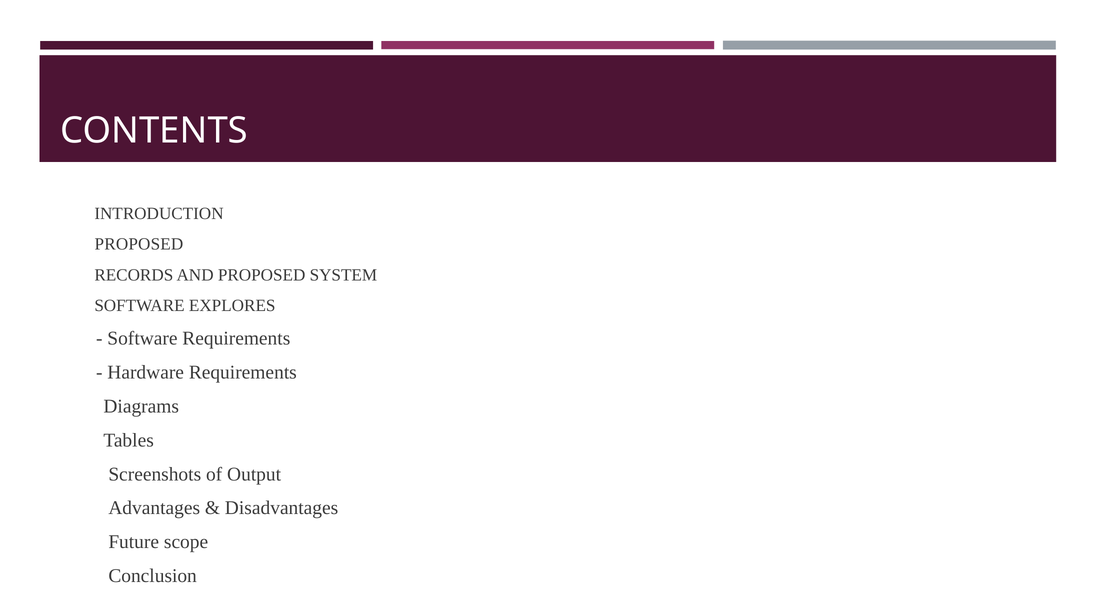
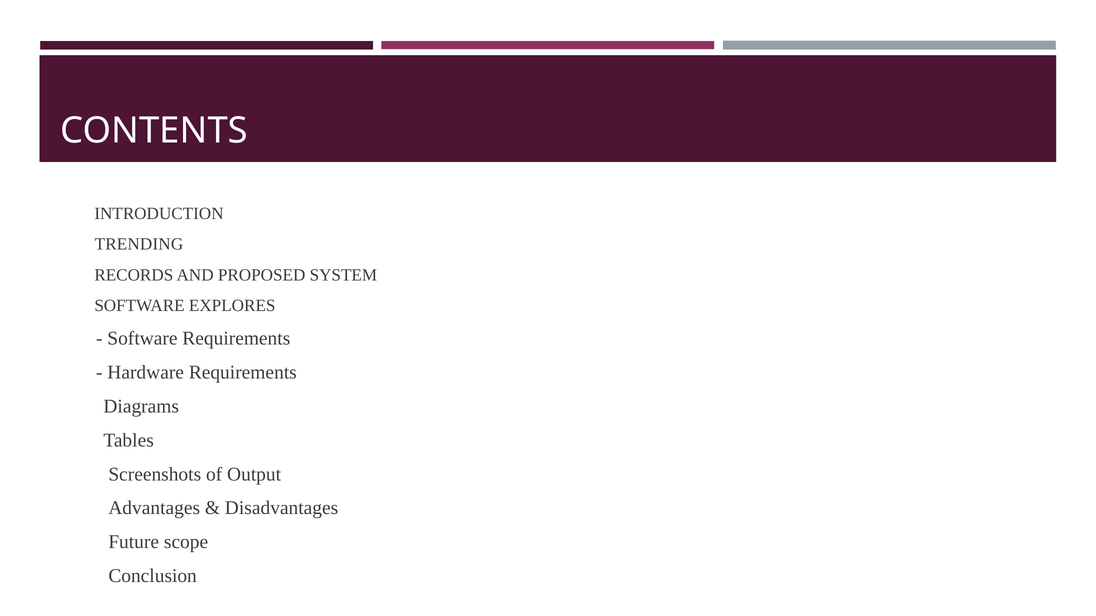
PROPOSED at (139, 244): PROPOSED -> TRENDING
